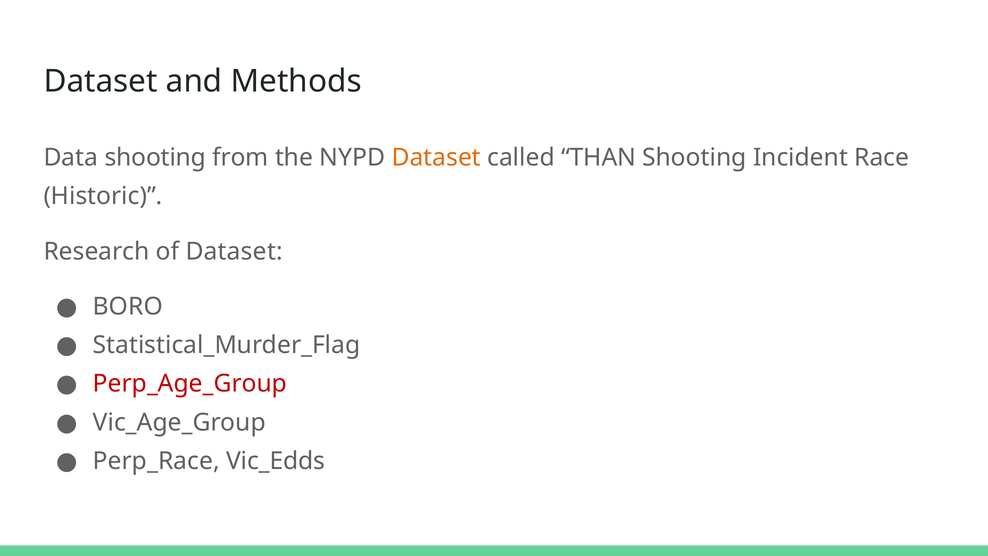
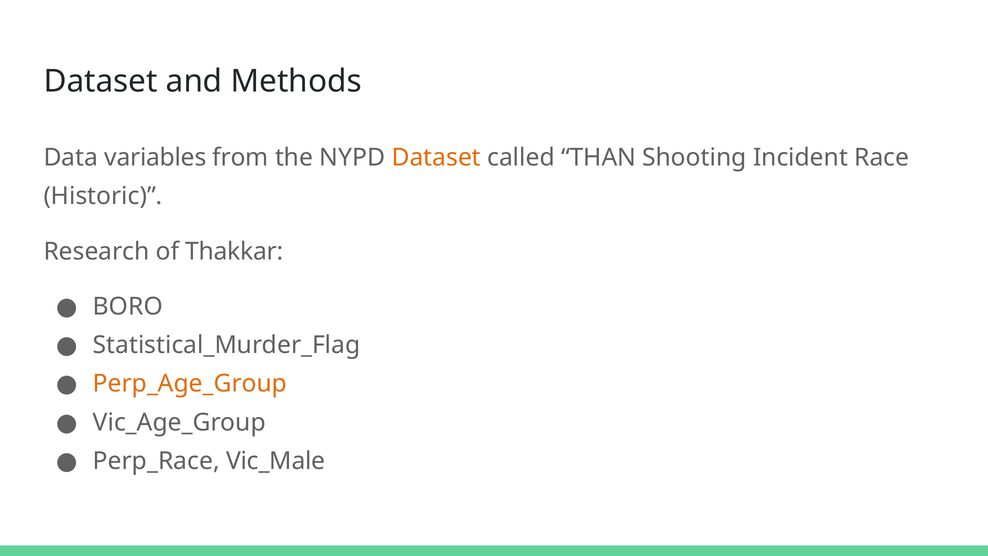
Data shooting: shooting -> variables
of Dataset: Dataset -> Thakkar
Perp_Age_Group colour: red -> orange
Vic_Edds: Vic_Edds -> Vic_Male
